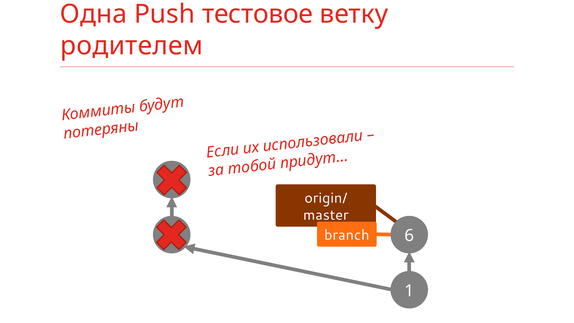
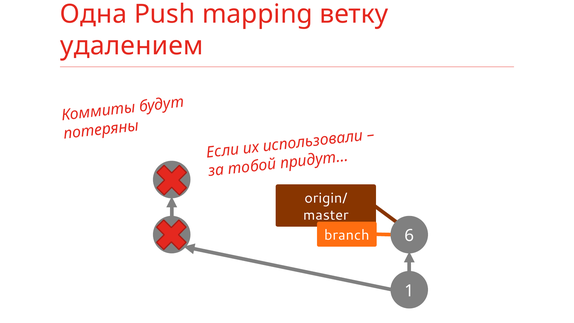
тестовое: тестовое -> mapping
родителем: родителем -> удалением
